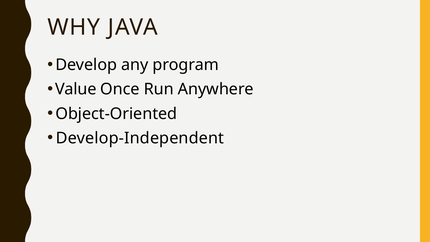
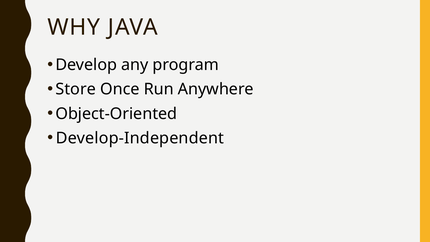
Value: Value -> Store
